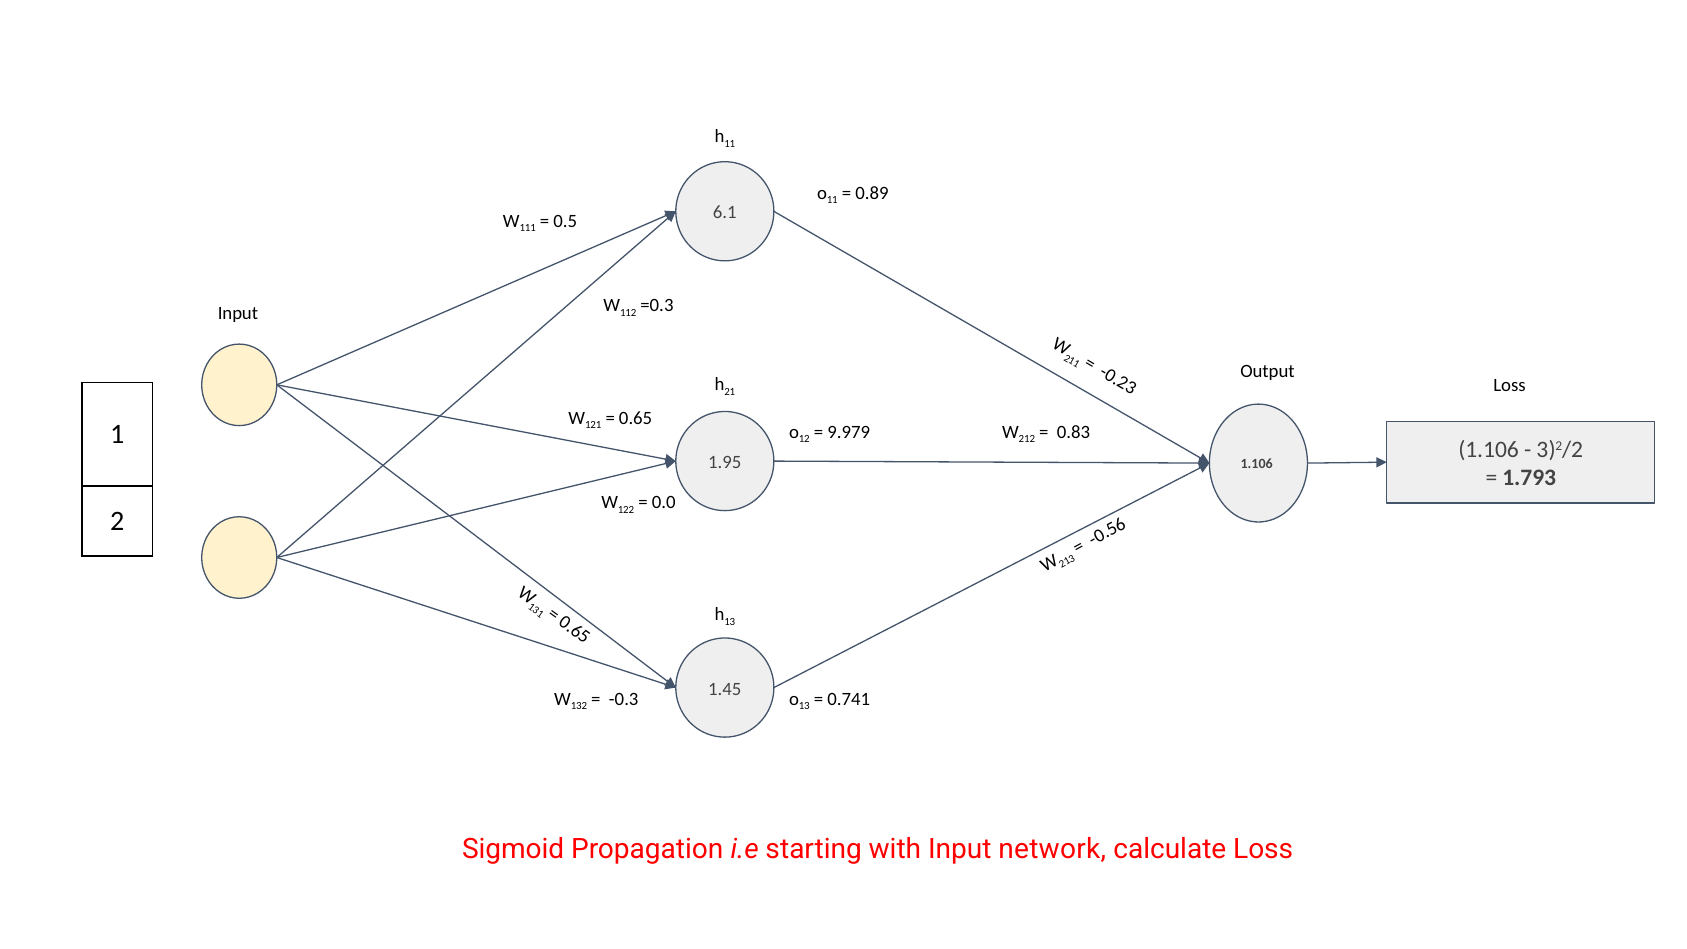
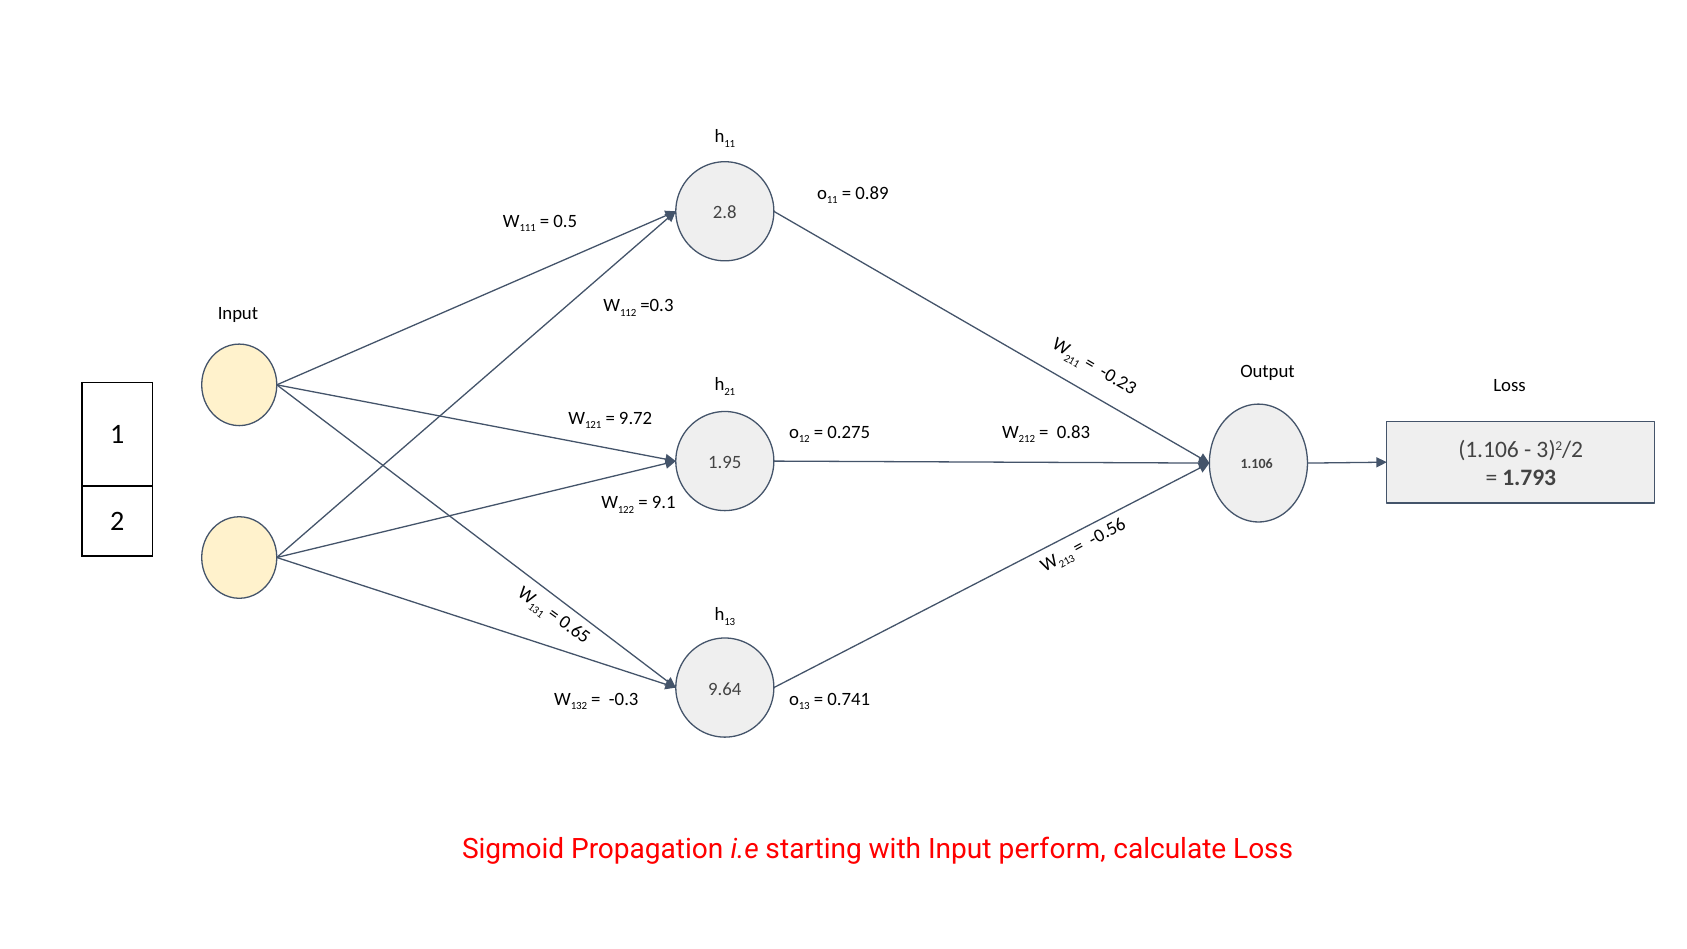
6.1: 6.1 -> 2.8
0.65: 0.65 -> 9.72
9.979: 9.979 -> 0.275
0.0: 0.0 -> 9.1
1.45: 1.45 -> 9.64
network: network -> perform
